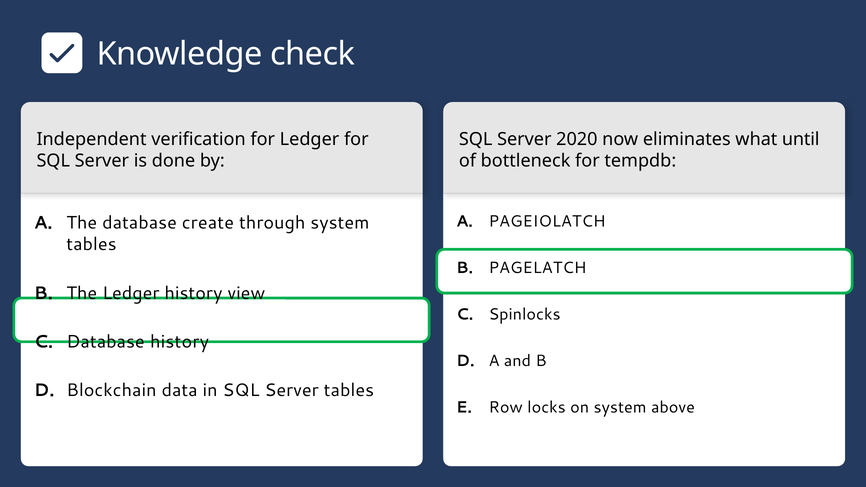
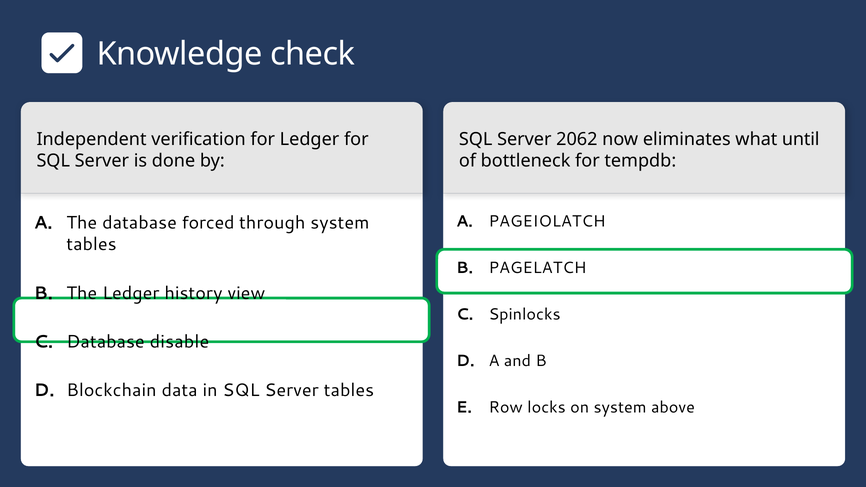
2020: 2020 -> 2062
create: create -> forced
Database history: history -> disable
